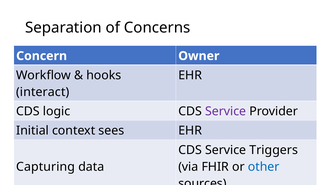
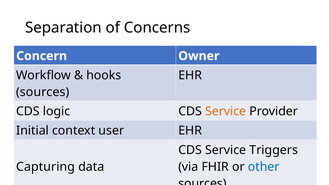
interact at (43, 92): interact -> sources
Service at (226, 111) colour: purple -> orange
sees: sees -> user
